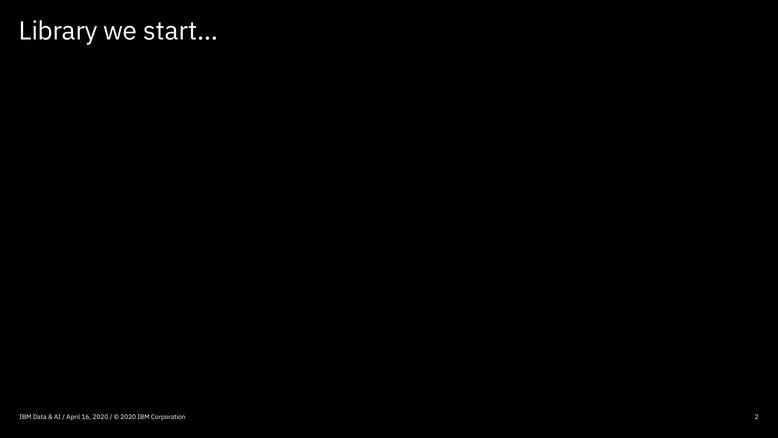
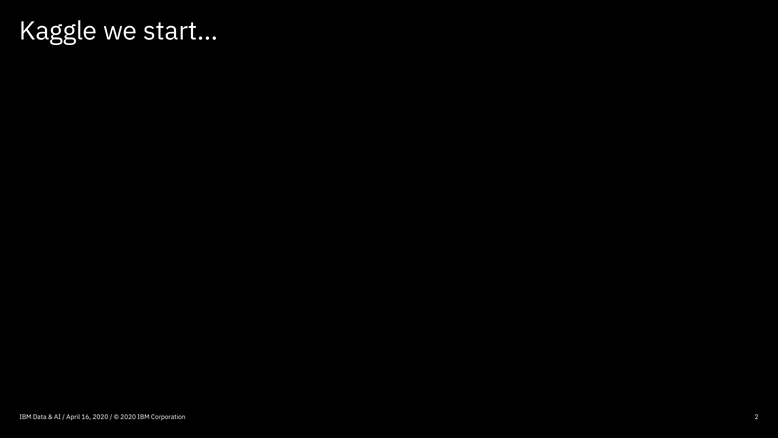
Library: Library -> Kaggle
